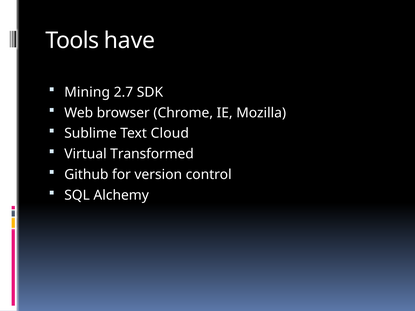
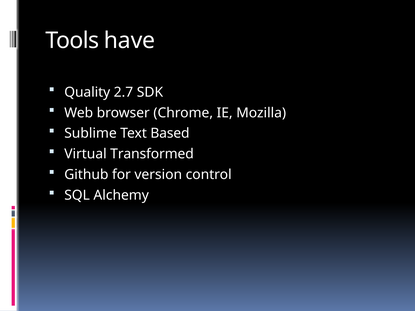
Mining: Mining -> Quality
Cloud: Cloud -> Based
